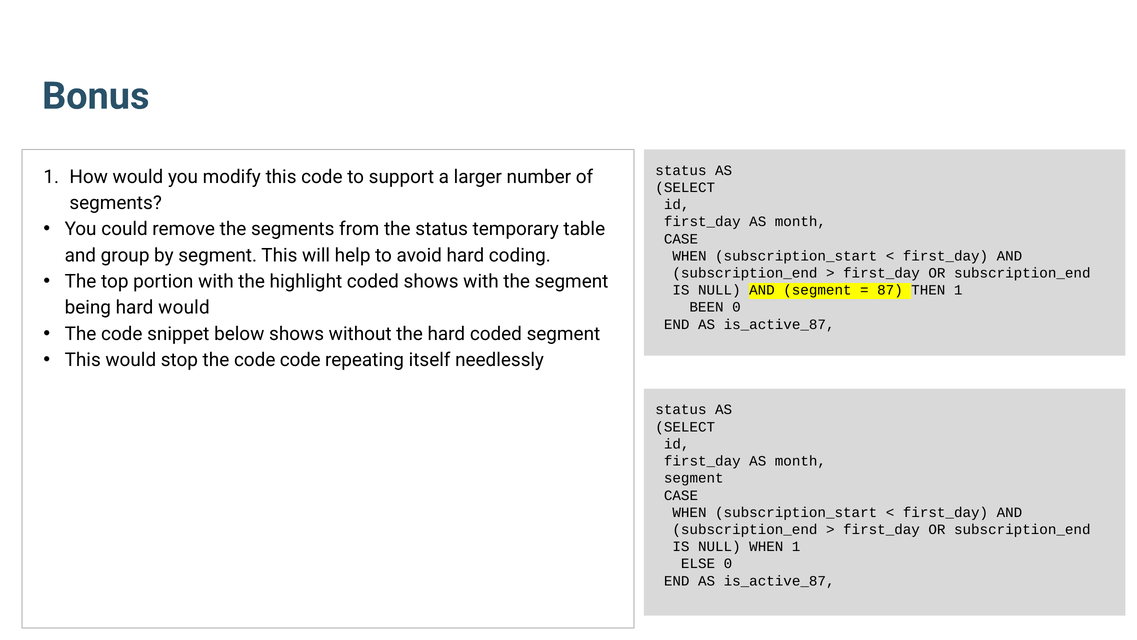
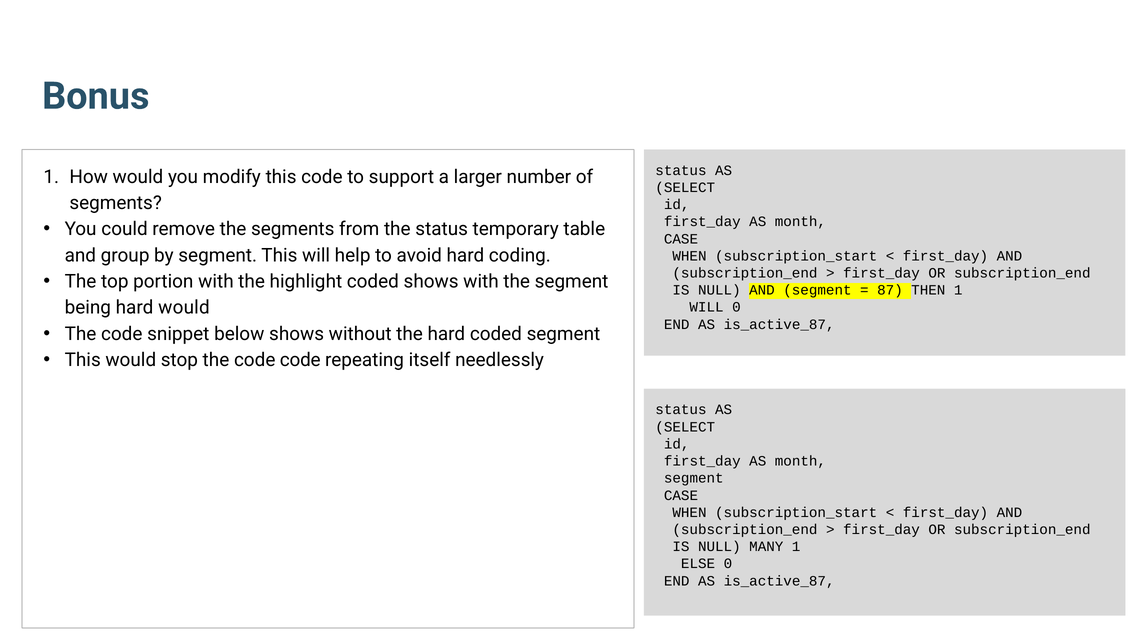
BEEN at (707, 307): BEEN -> WILL
NULL WHEN: WHEN -> MANY
